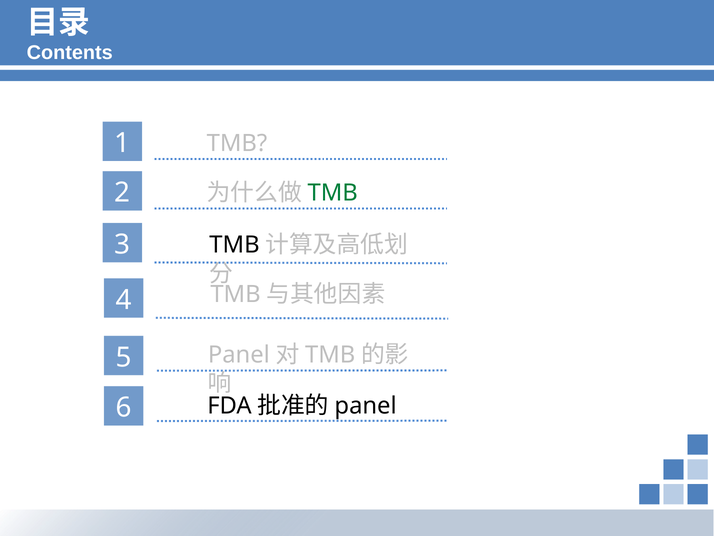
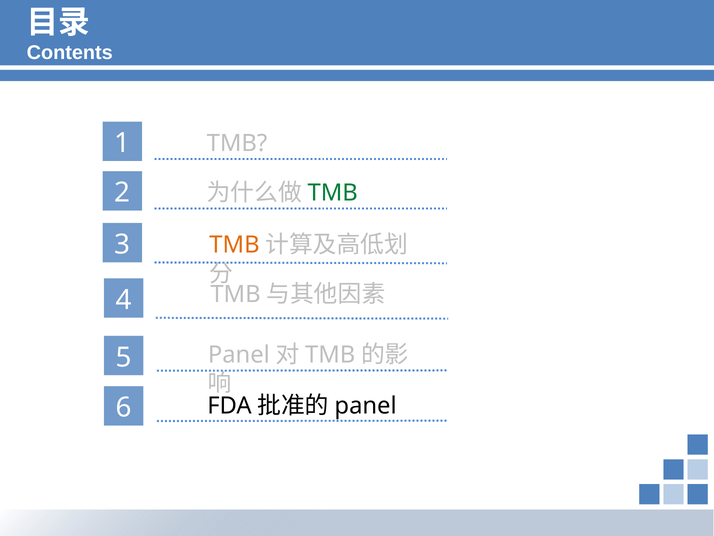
TMB at (234, 245) colour: black -> orange
